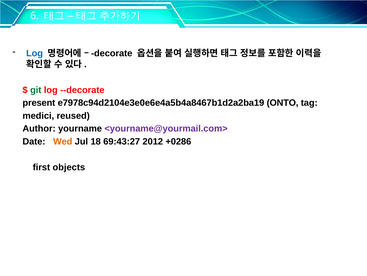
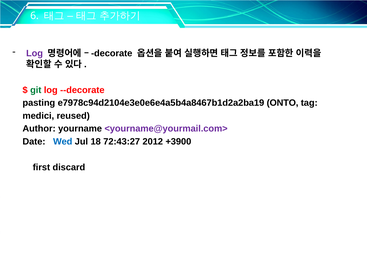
Log at (35, 53) colour: blue -> purple
present: present -> pasting
Wed colour: orange -> blue
69:43:27: 69:43:27 -> 72:43:27
+0286: +0286 -> +3900
objects: objects -> discard
